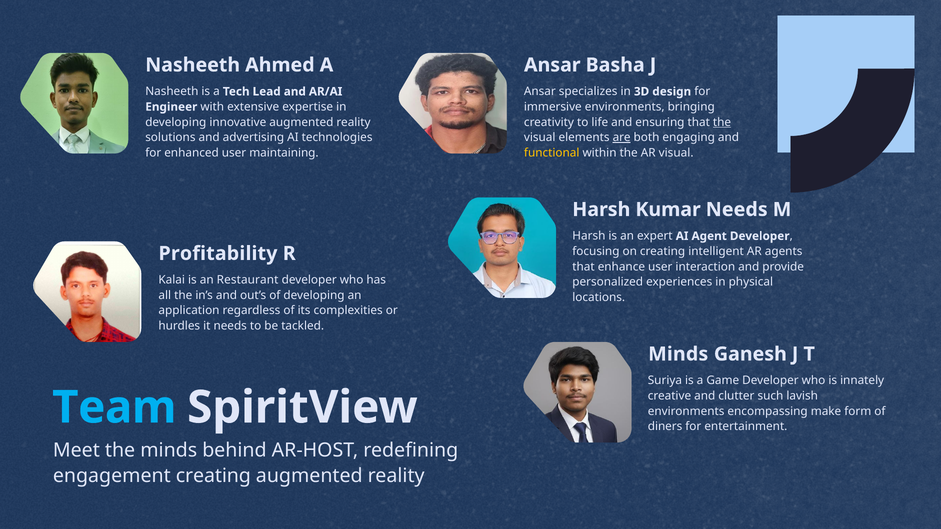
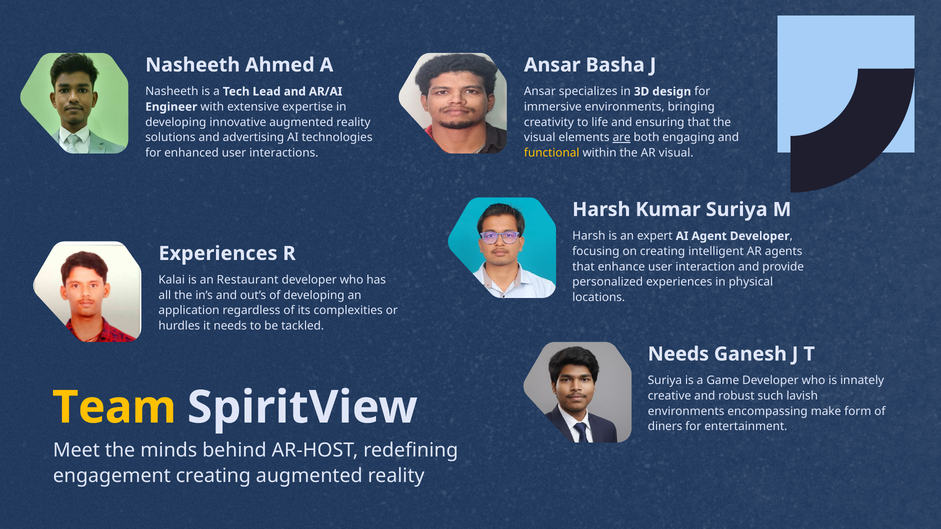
the at (722, 122) underline: present -> none
maintaining: maintaining -> interactions
Kumar Needs: Needs -> Suriya
Profitability at (218, 254): Profitability -> Experiences
Minds at (678, 354): Minds -> Needs
clutter: clutter -> robust
Team colour: light blue -> yellow
